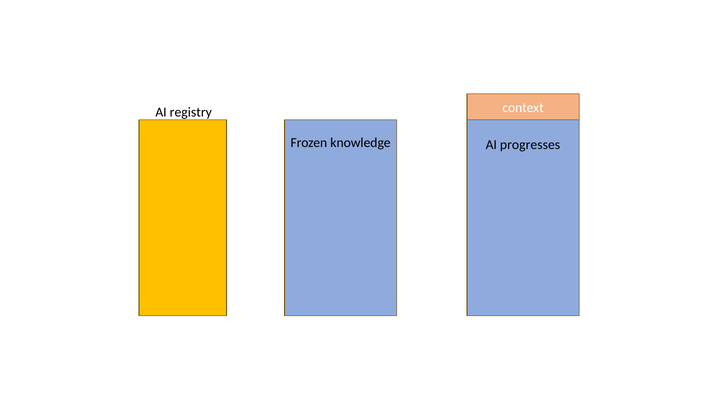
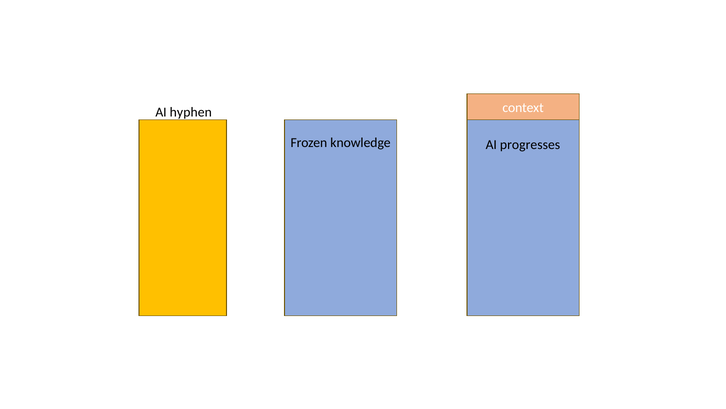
registry: registry -> hyphen
